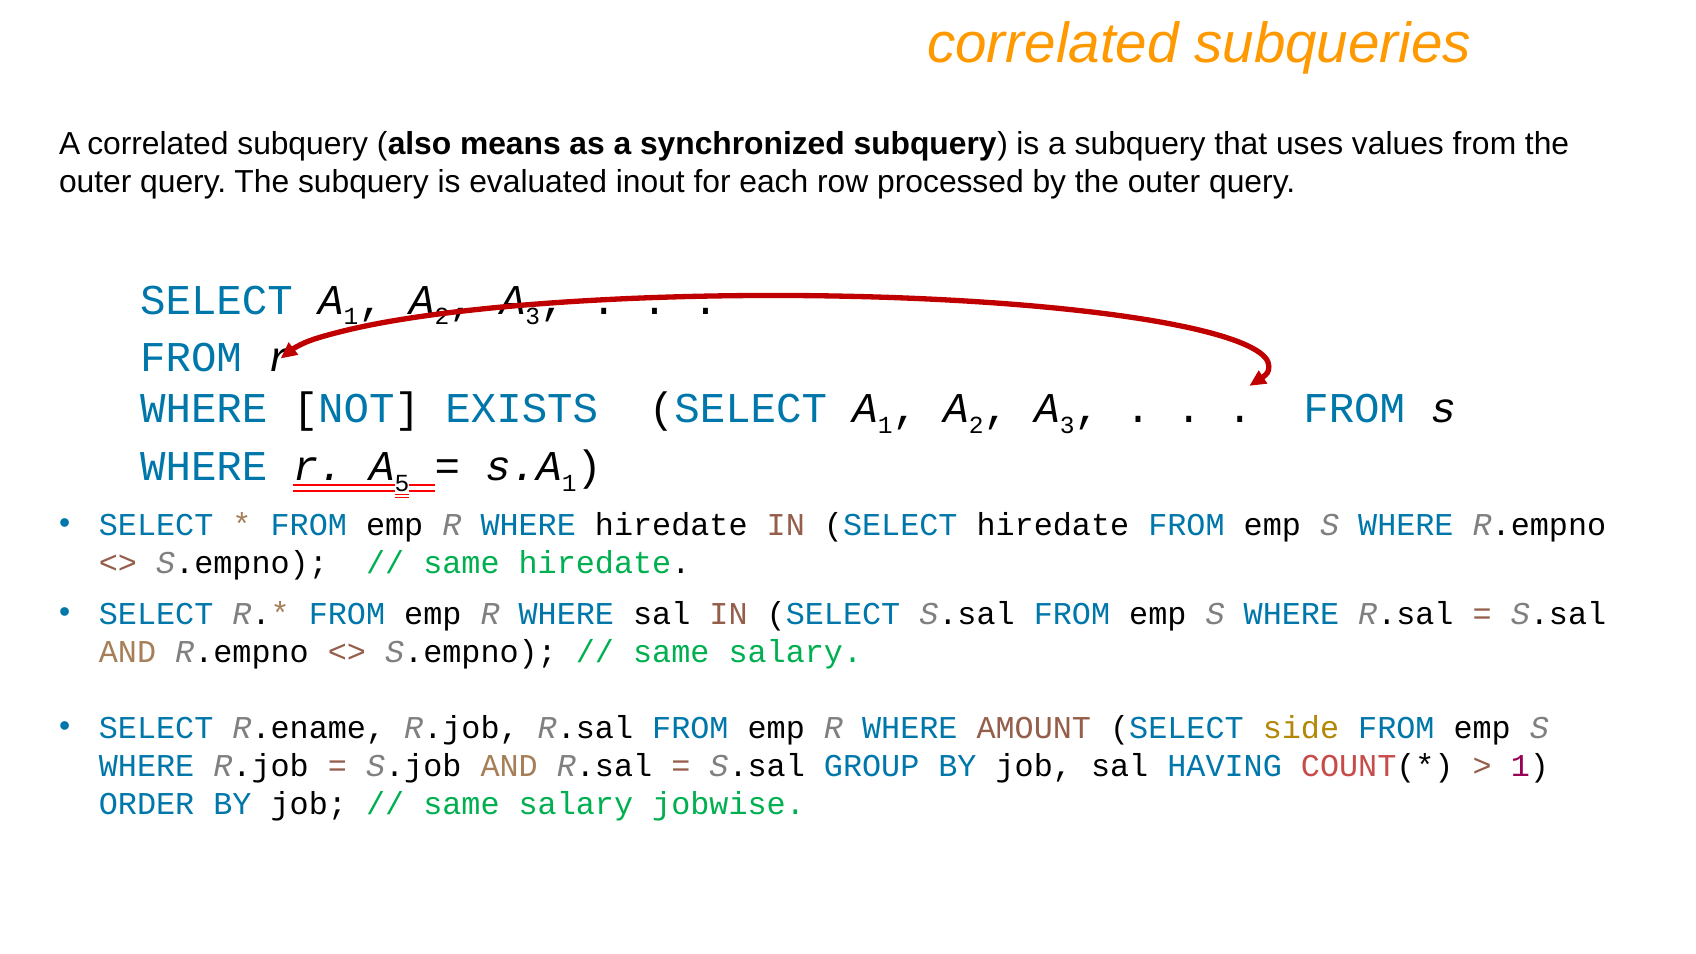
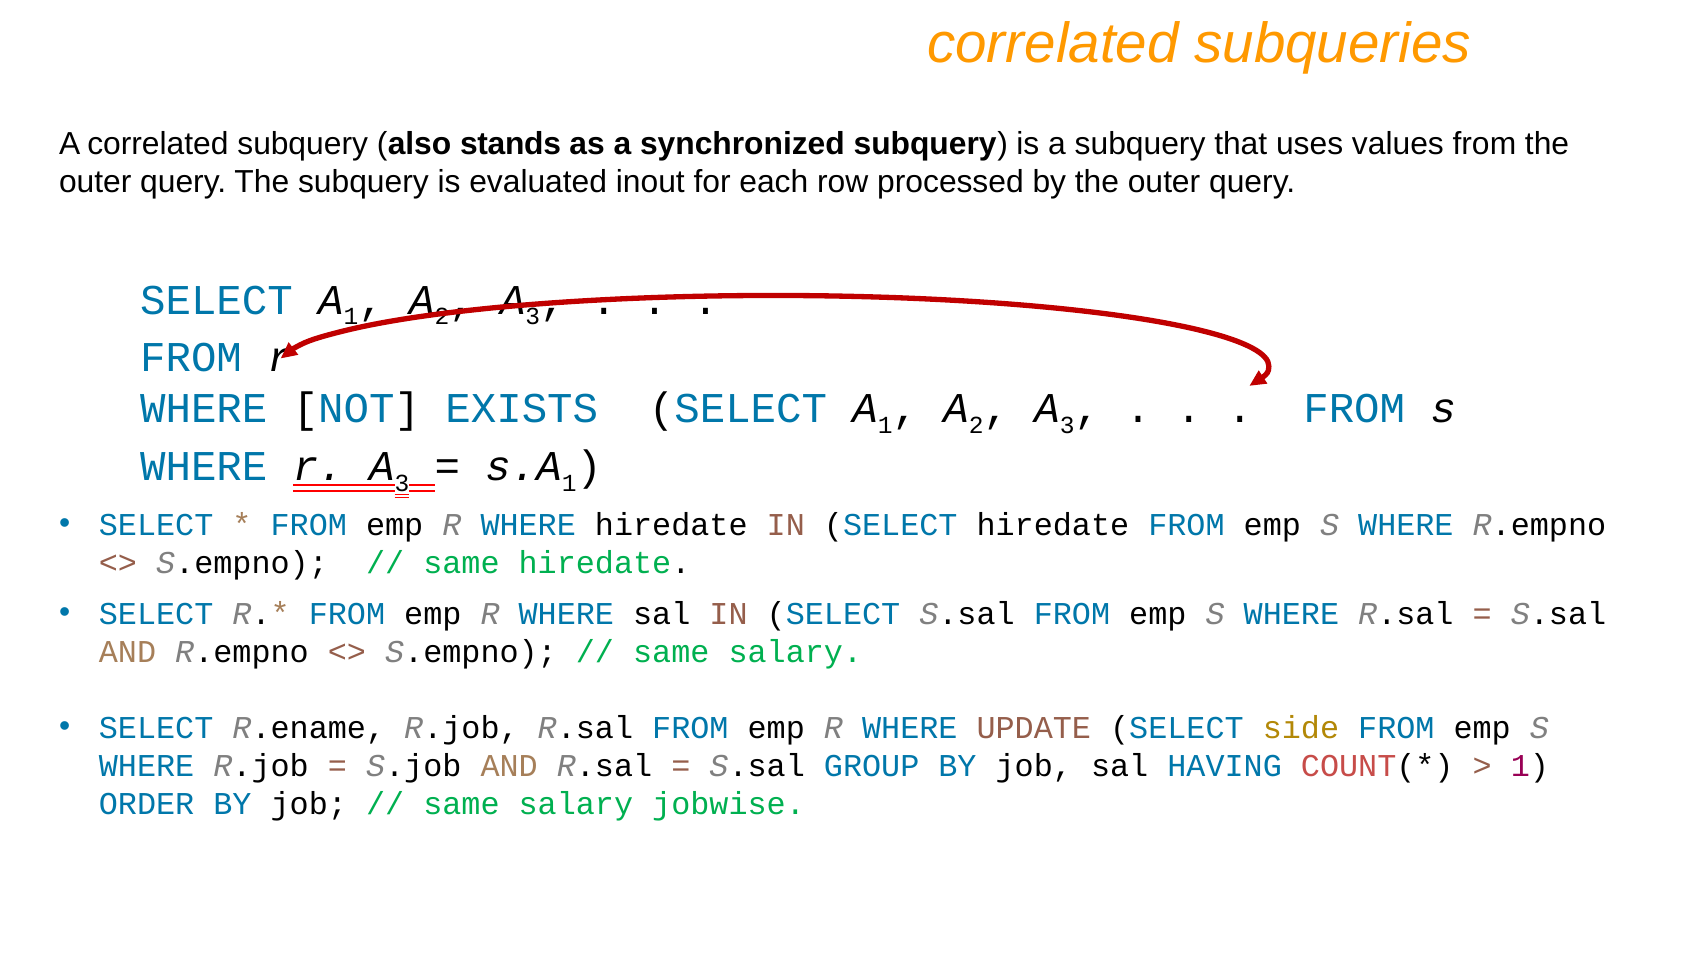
means: means -> stands
r A 5: 5 -> 3
AMOUNT: AMOUNT -> UPDATE
